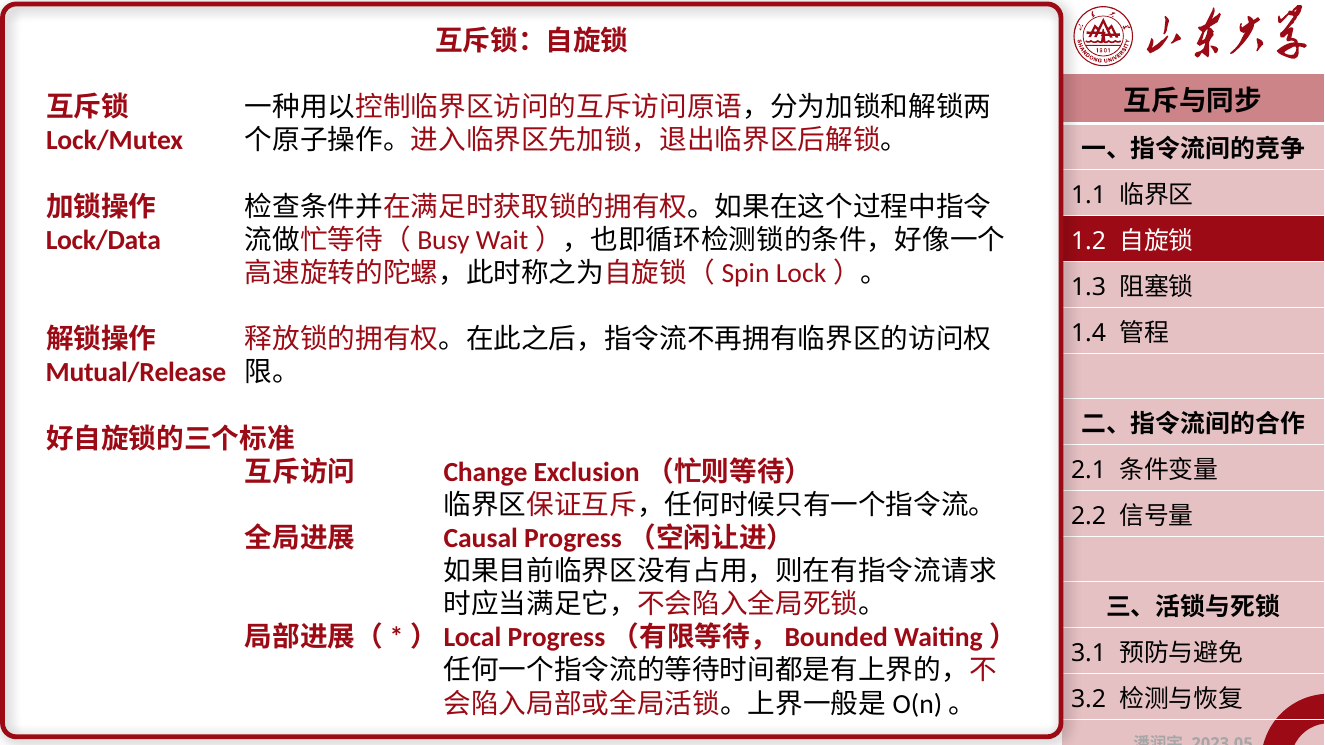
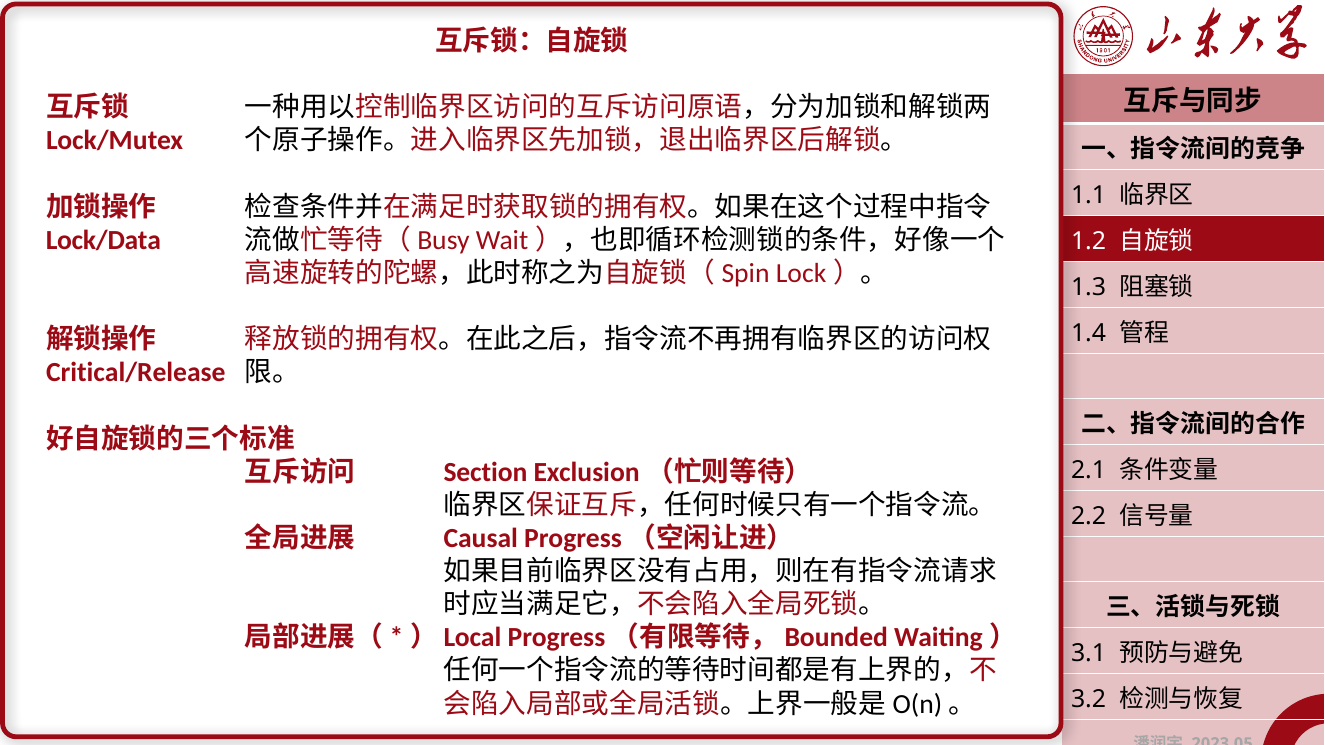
Mutual/Release: Mutual/Release -> Critical/Release
Change: Change -> Section
